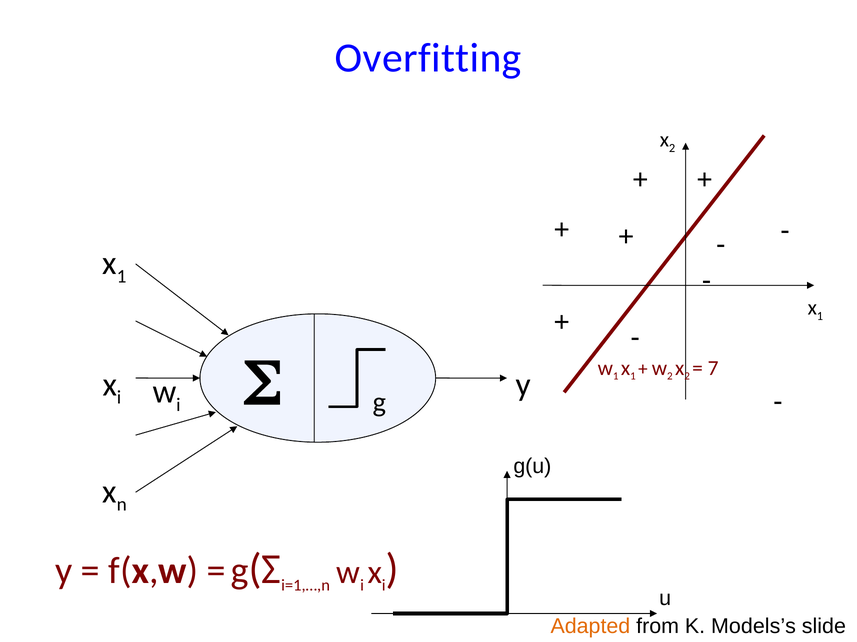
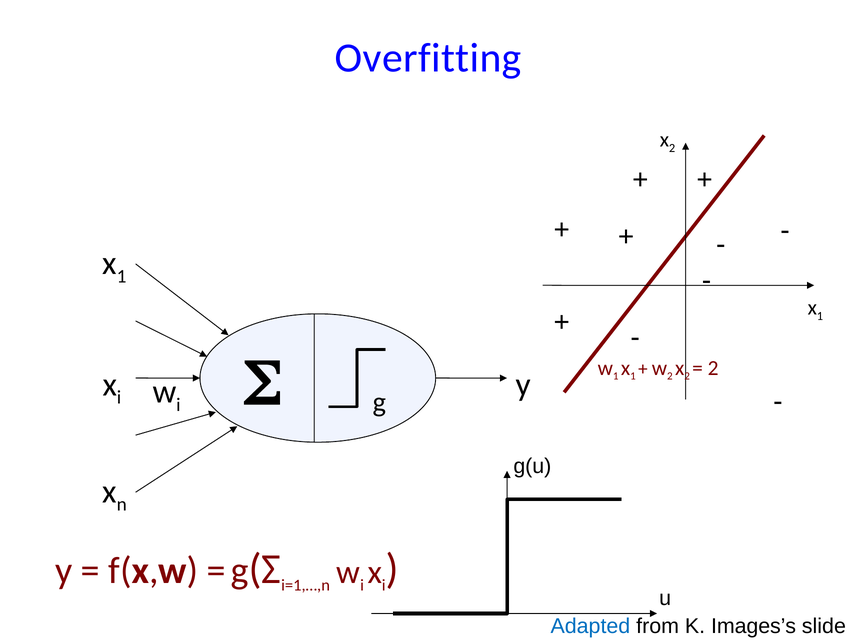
7 at (713, 369): 7 -> 2
Adapted colour: orange -> blue
Models’s: Models’s -> Images’s
